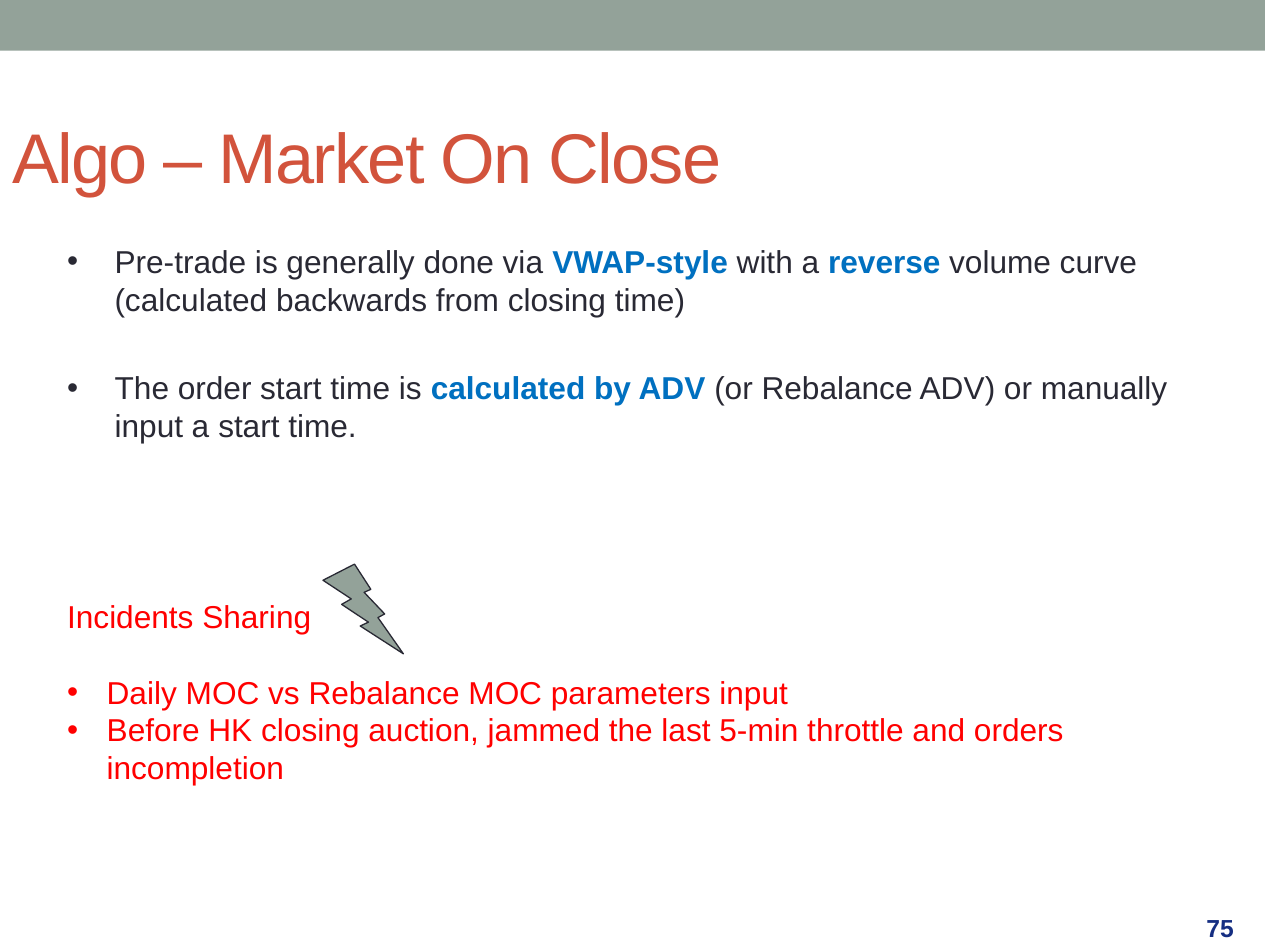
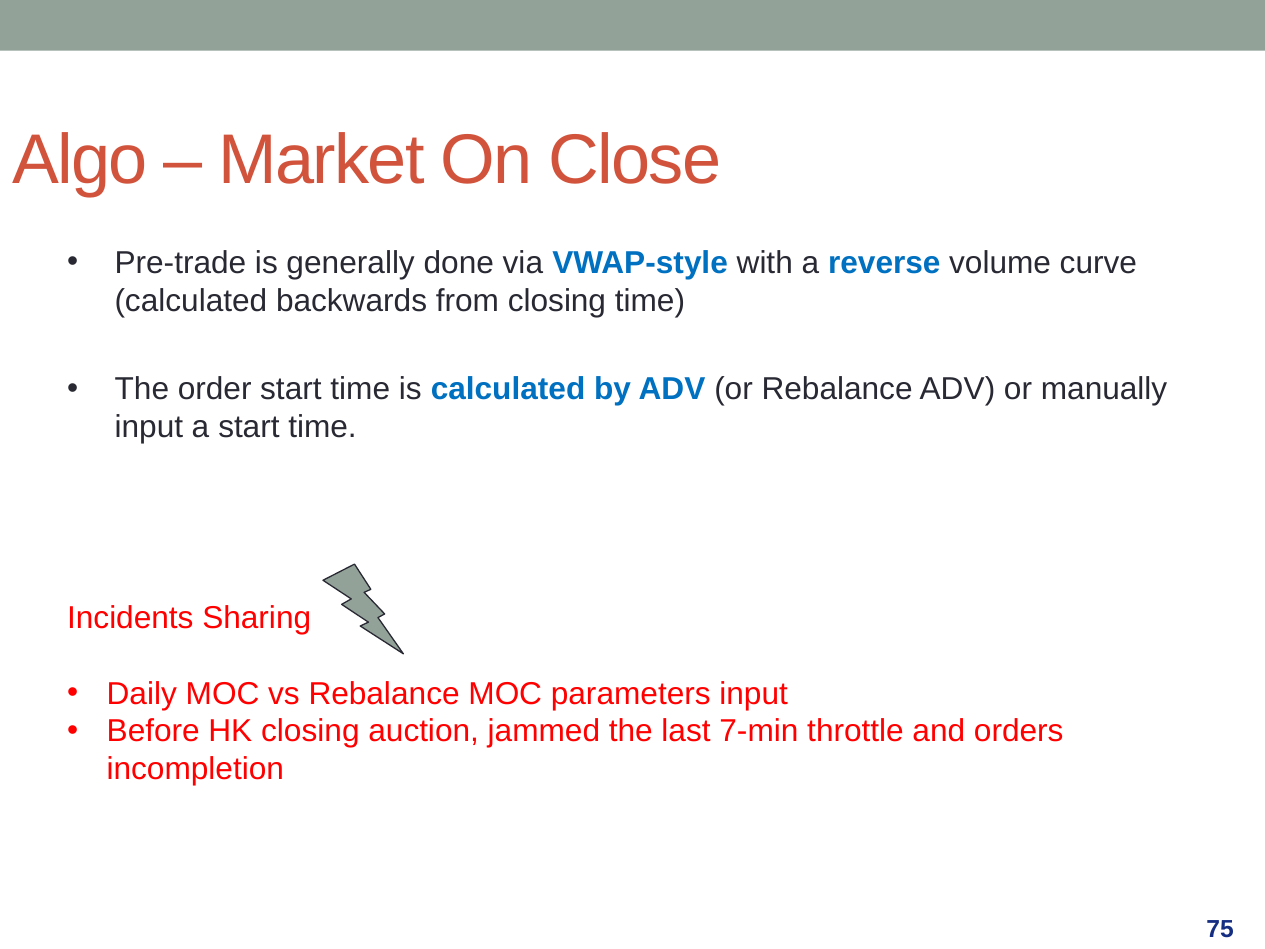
5-min: 5-min -> 7-min
